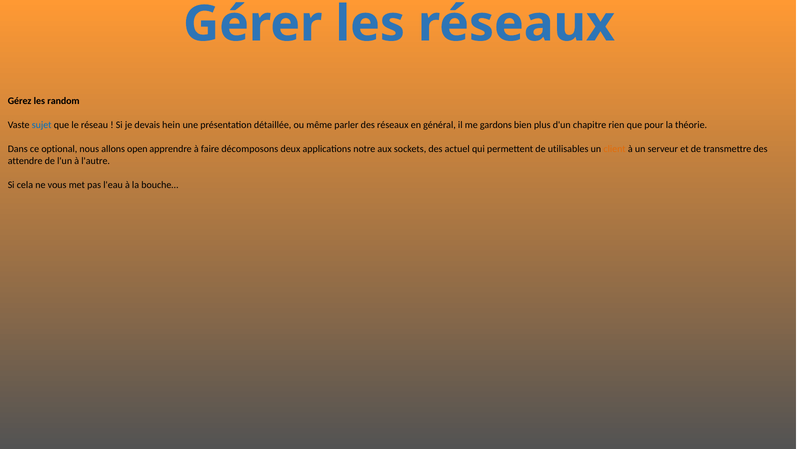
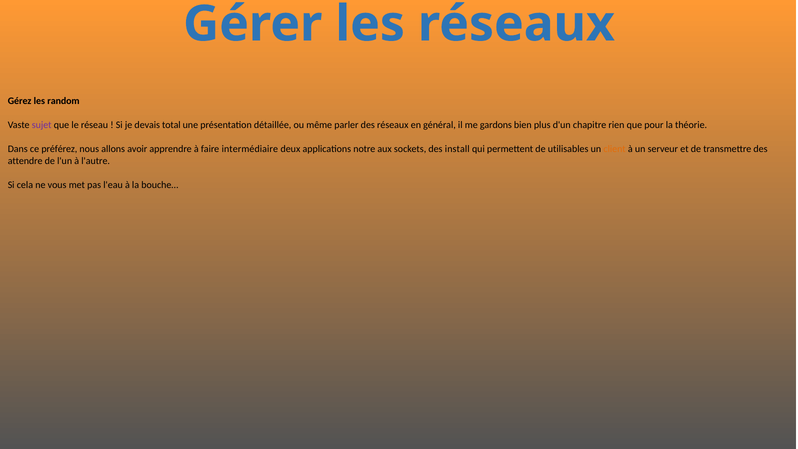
sujet colour: blue -> purple
hein: hein -> total
optional: optional -> préférez
open: open -> avoir
décomposons: décomposons -> intermédiaire
actuel: actuel -> install
